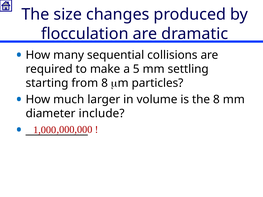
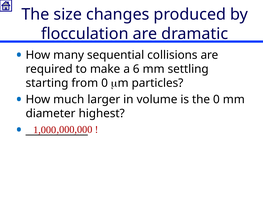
5: 5 -> 6
from 8: 8 -> 0
the 8: 8 -> 0
include: include -> highest
